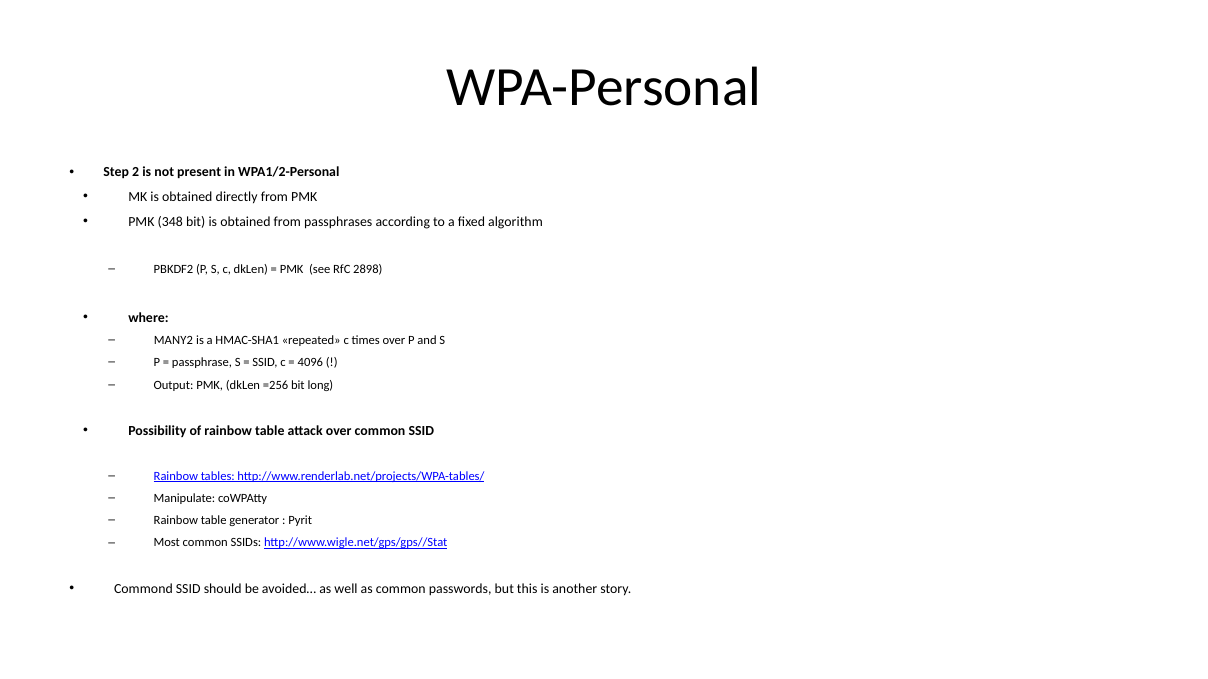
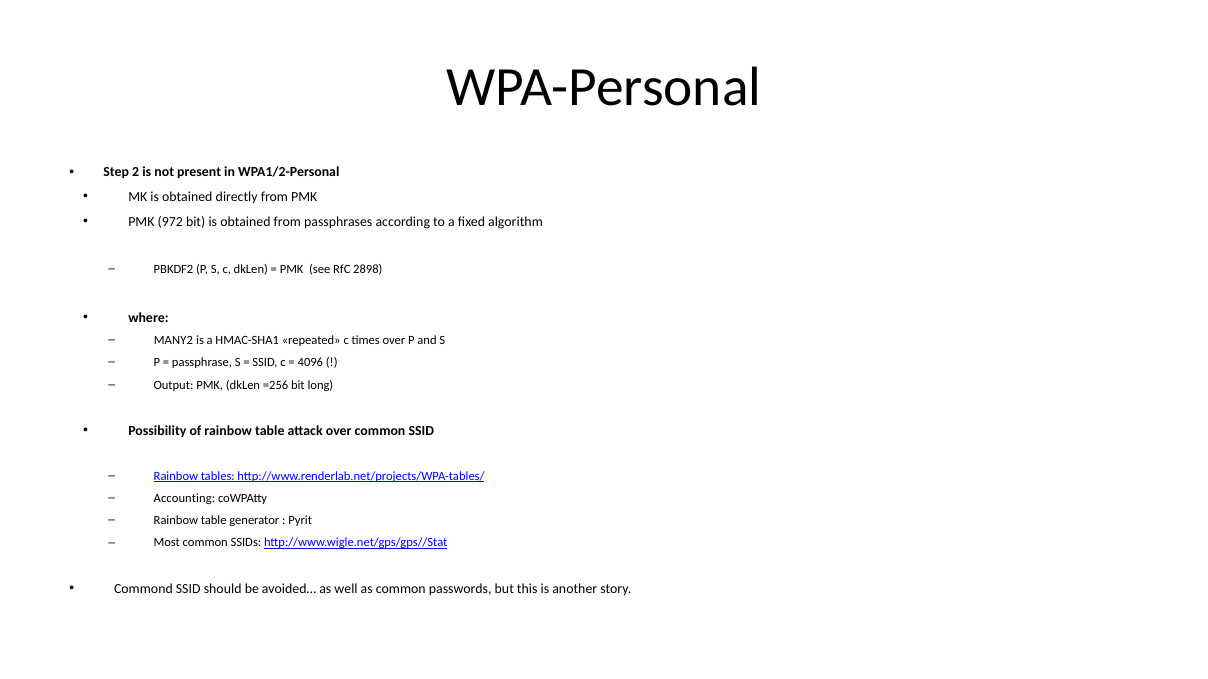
348: 348 -> 972
Manipulate: Manipulate -> Accounting
